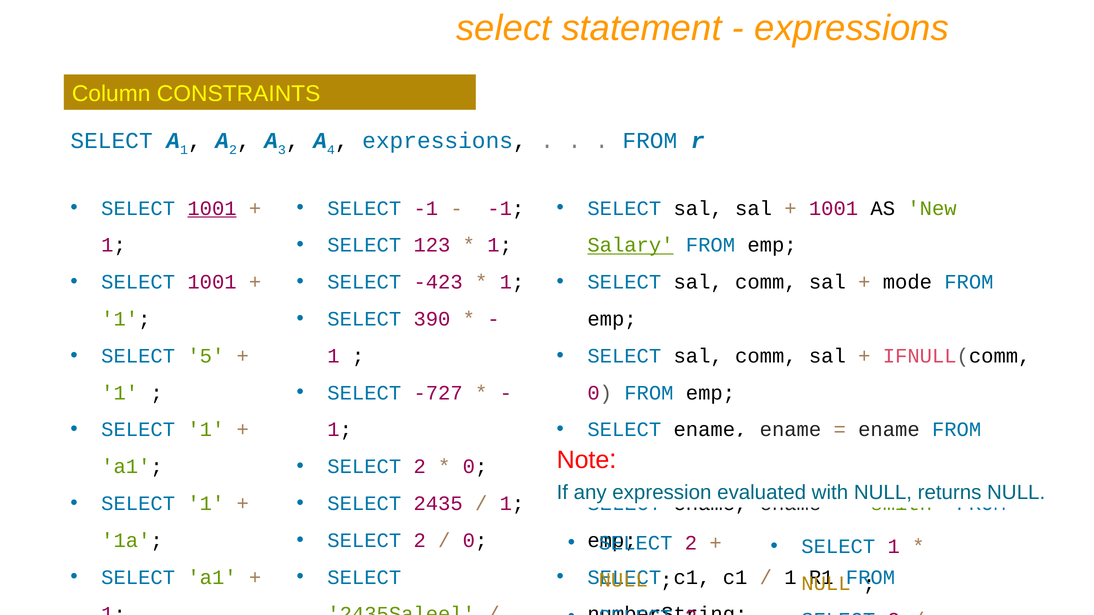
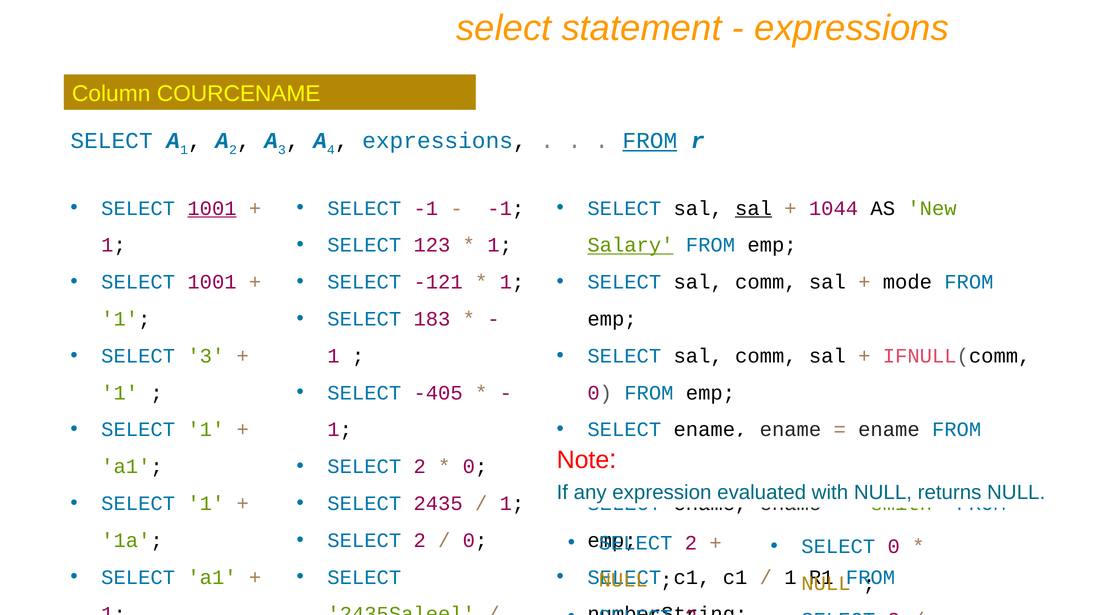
CONSTRAINTS: CONSTRAINTS -> COURCENAME
FROM at (650, 141) underline: none -> present
sal at (754, 208) underline: none -> present
1001 at (834, 208): 1001 -> 1044
-423: -423 -> -121
390: 390 -> 183
SELECT 5: 5 -> 3
-727: -727 -> -405
1 at (894, 547): 1 -> 0
